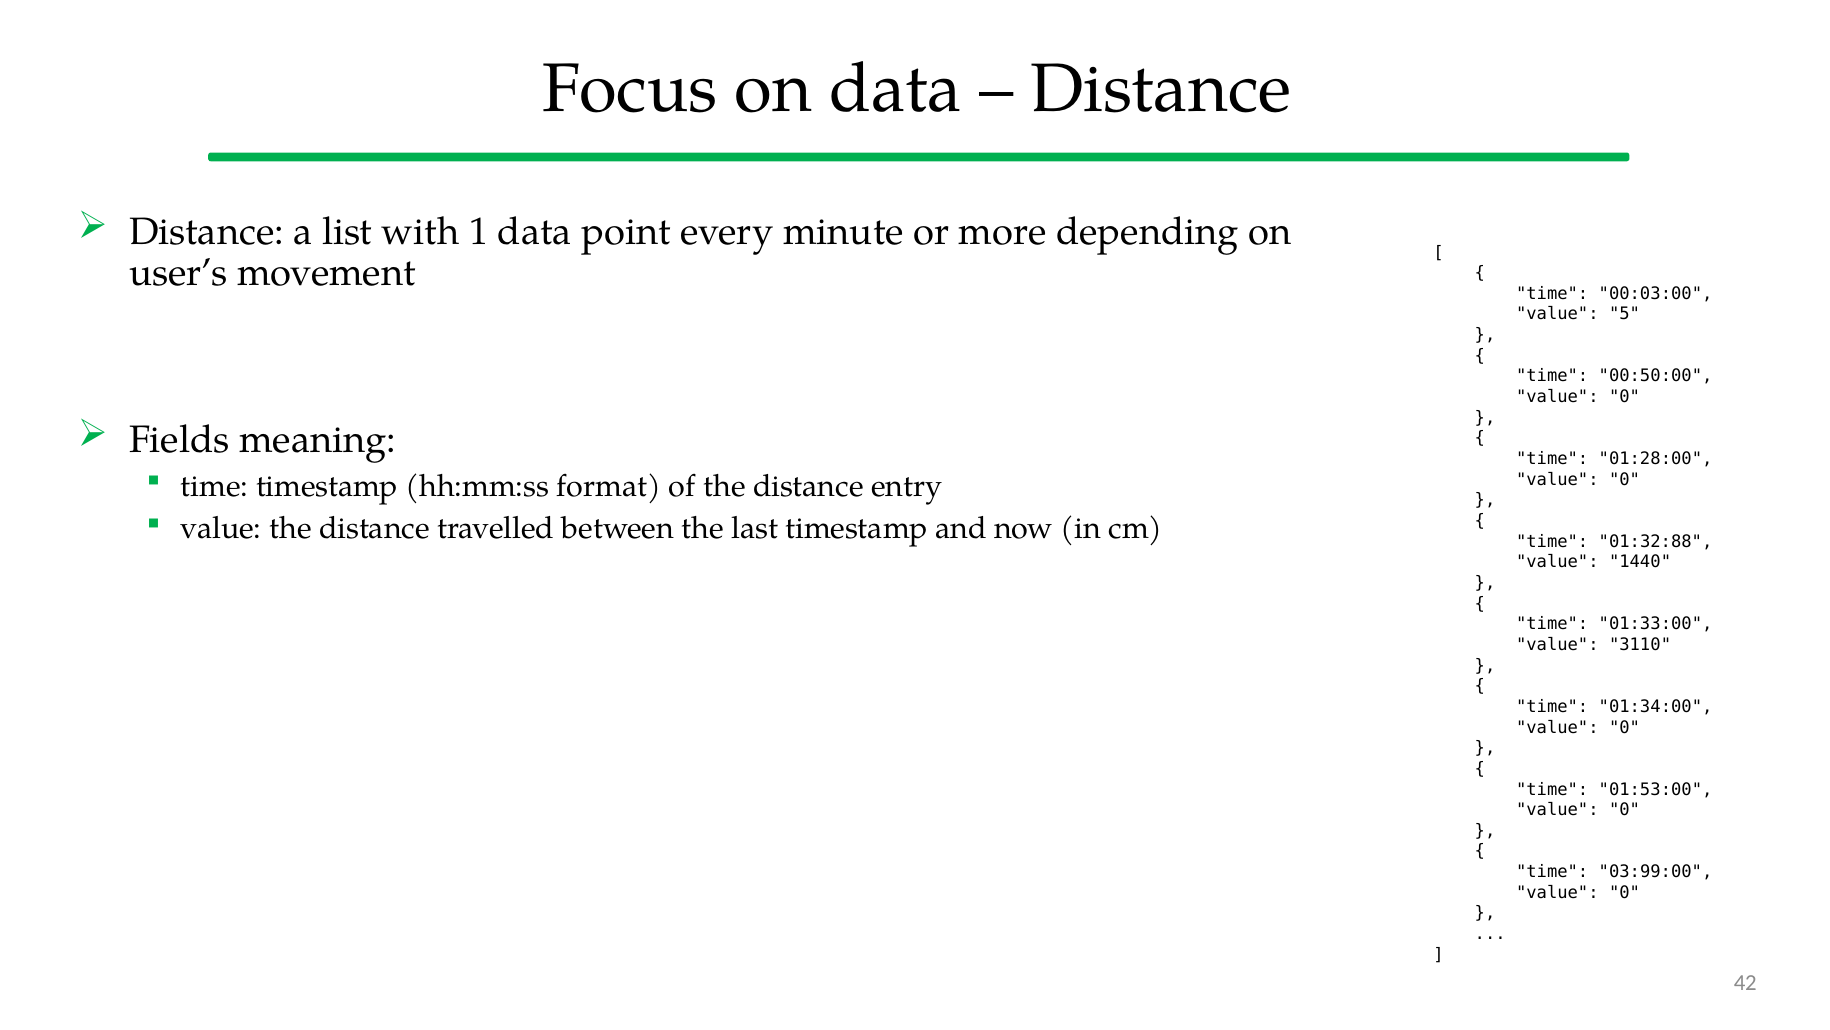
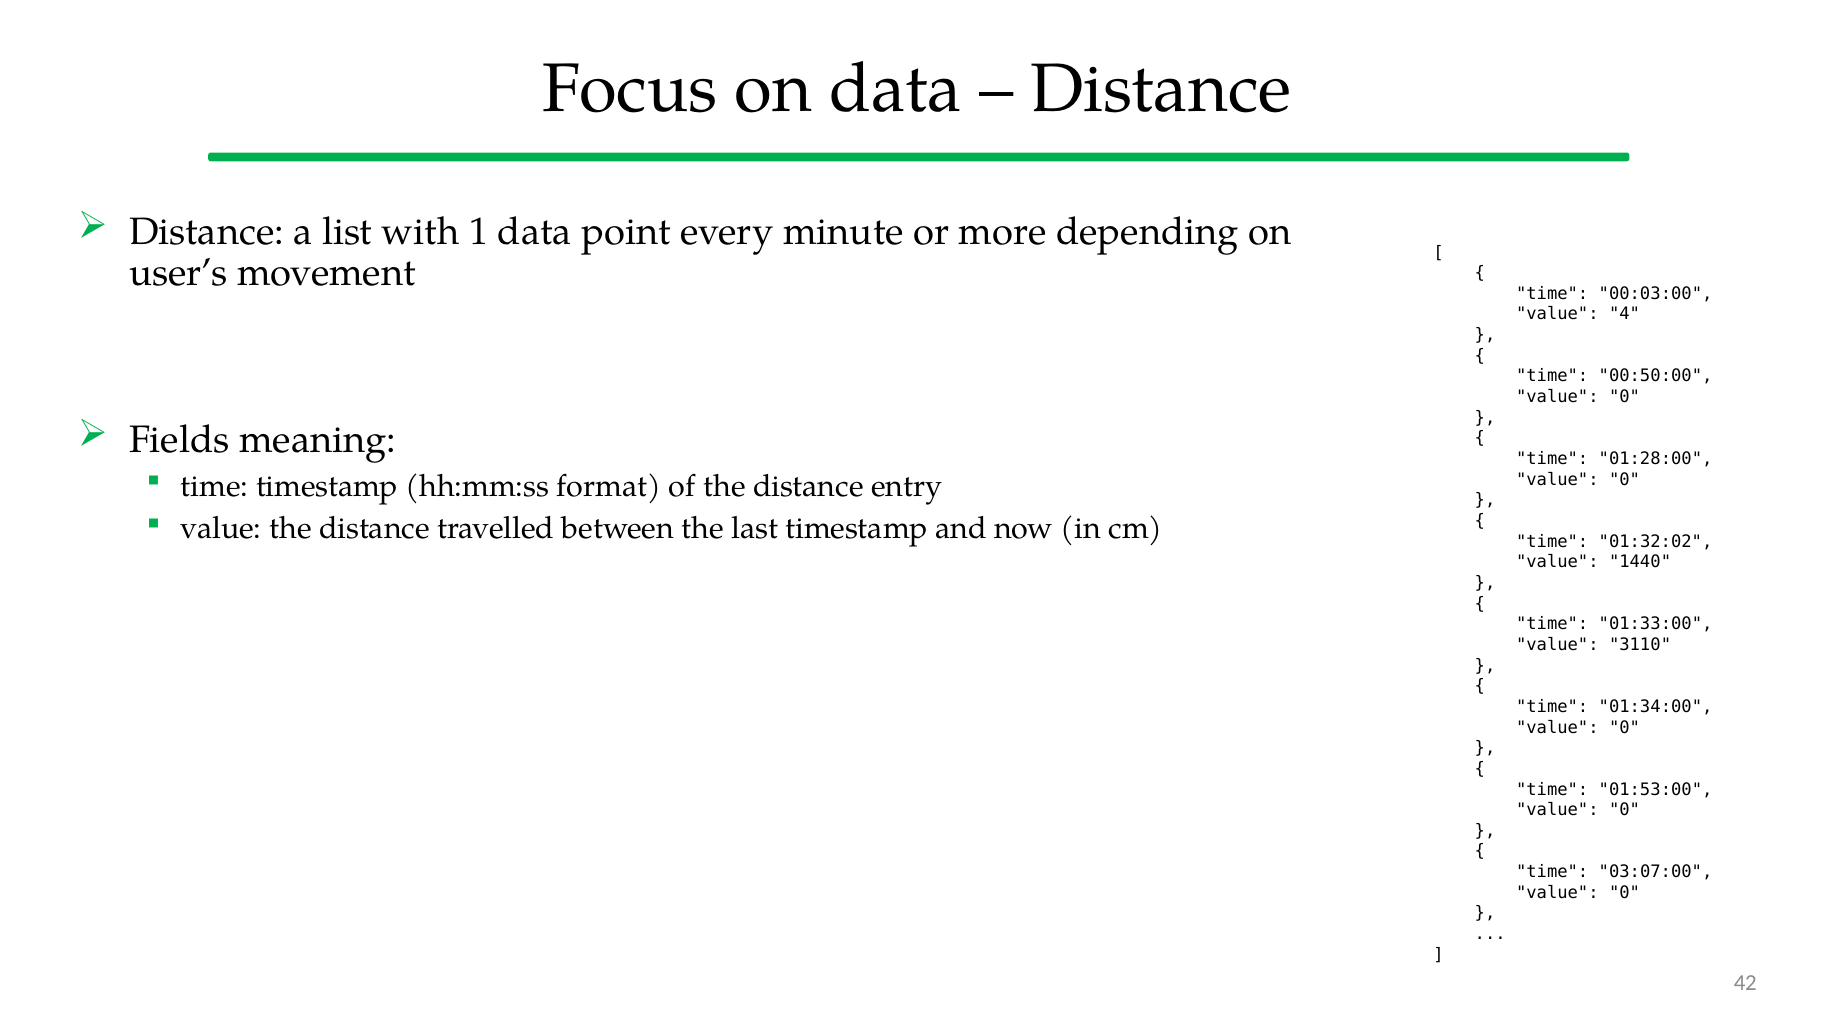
5: 5 -> 4
01:32:88: 01:32:88 -> 01:32:02
03:99:00: 03:99:00 -> 03:07:00
